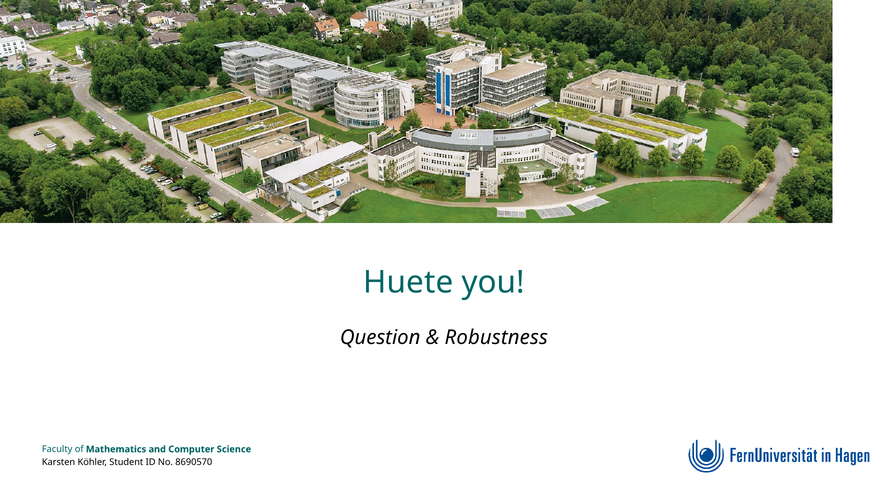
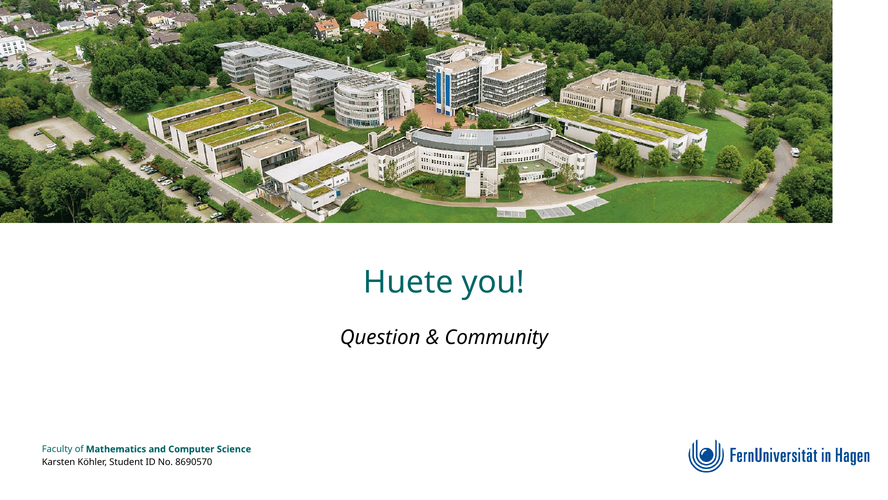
Robustness: Robustness -> Community
